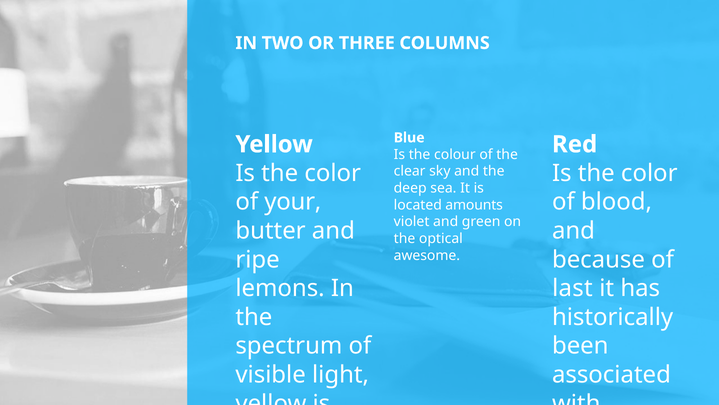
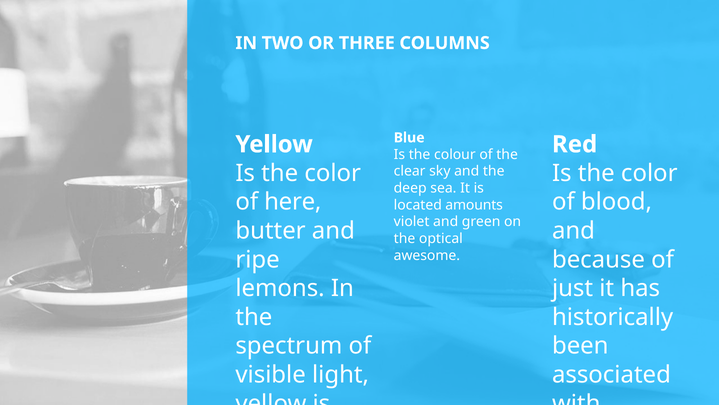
your: your -> here
last: last -> just
